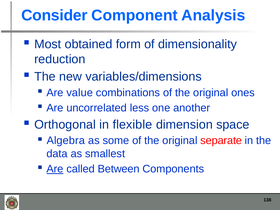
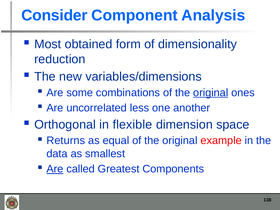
value: value -> some
original at (211, 93) underline: none -> present
Algebra: Algebra -> Returns
some: some -> equal
separate: separate -> example
Between: Between -> Greatest
